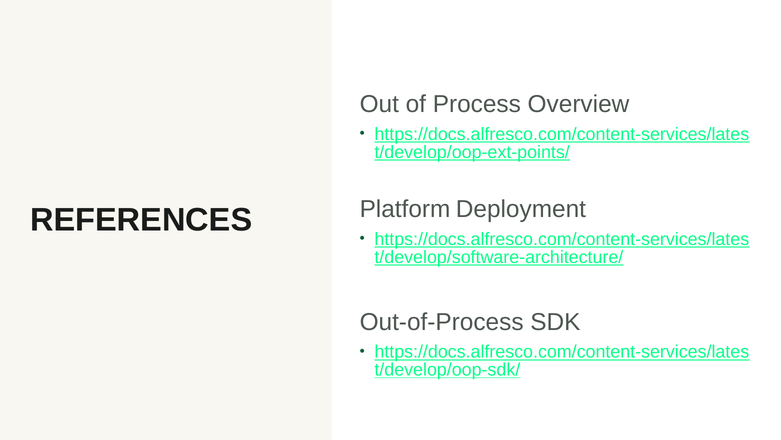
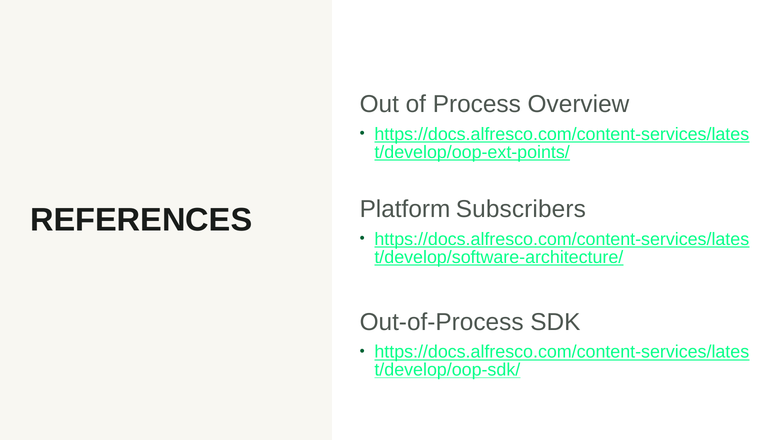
Deployment: Deployment -> Subscribers
